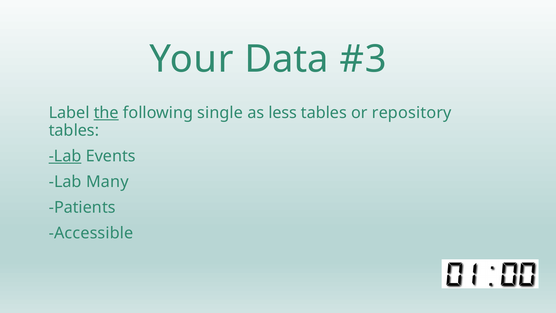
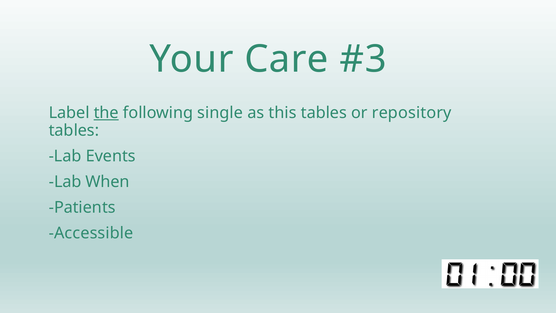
Data: Data -> Care
less: less -> this
Lab at (65, 156) underline: present -> none
Many: Many -> When
